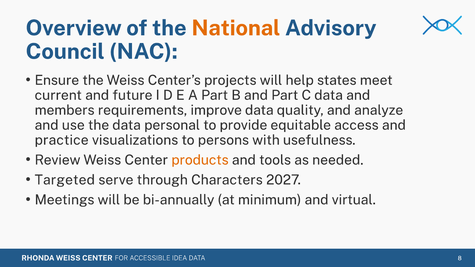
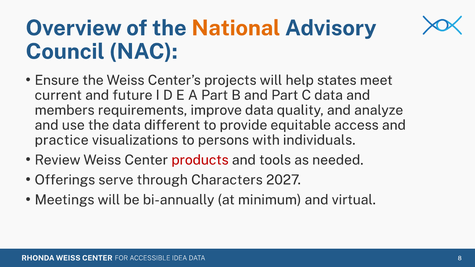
personal: personal -> different
usefulness: usefulness -> individuals
products colour: orange -> red
Targeted: Targeted -> Offerings
